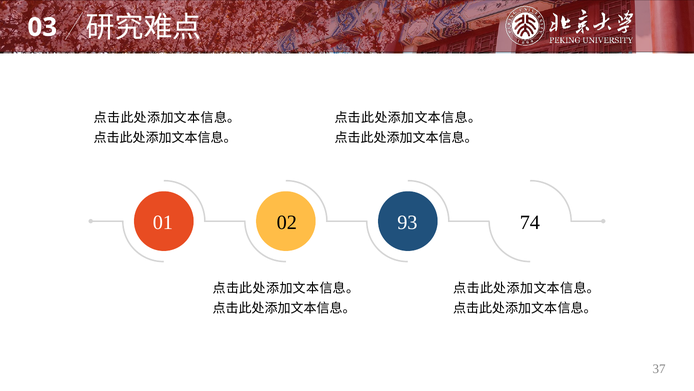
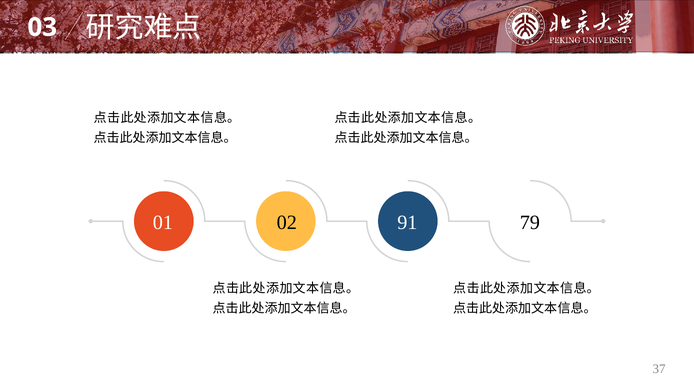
93: 93 -> 91
74: 74 -> 79
